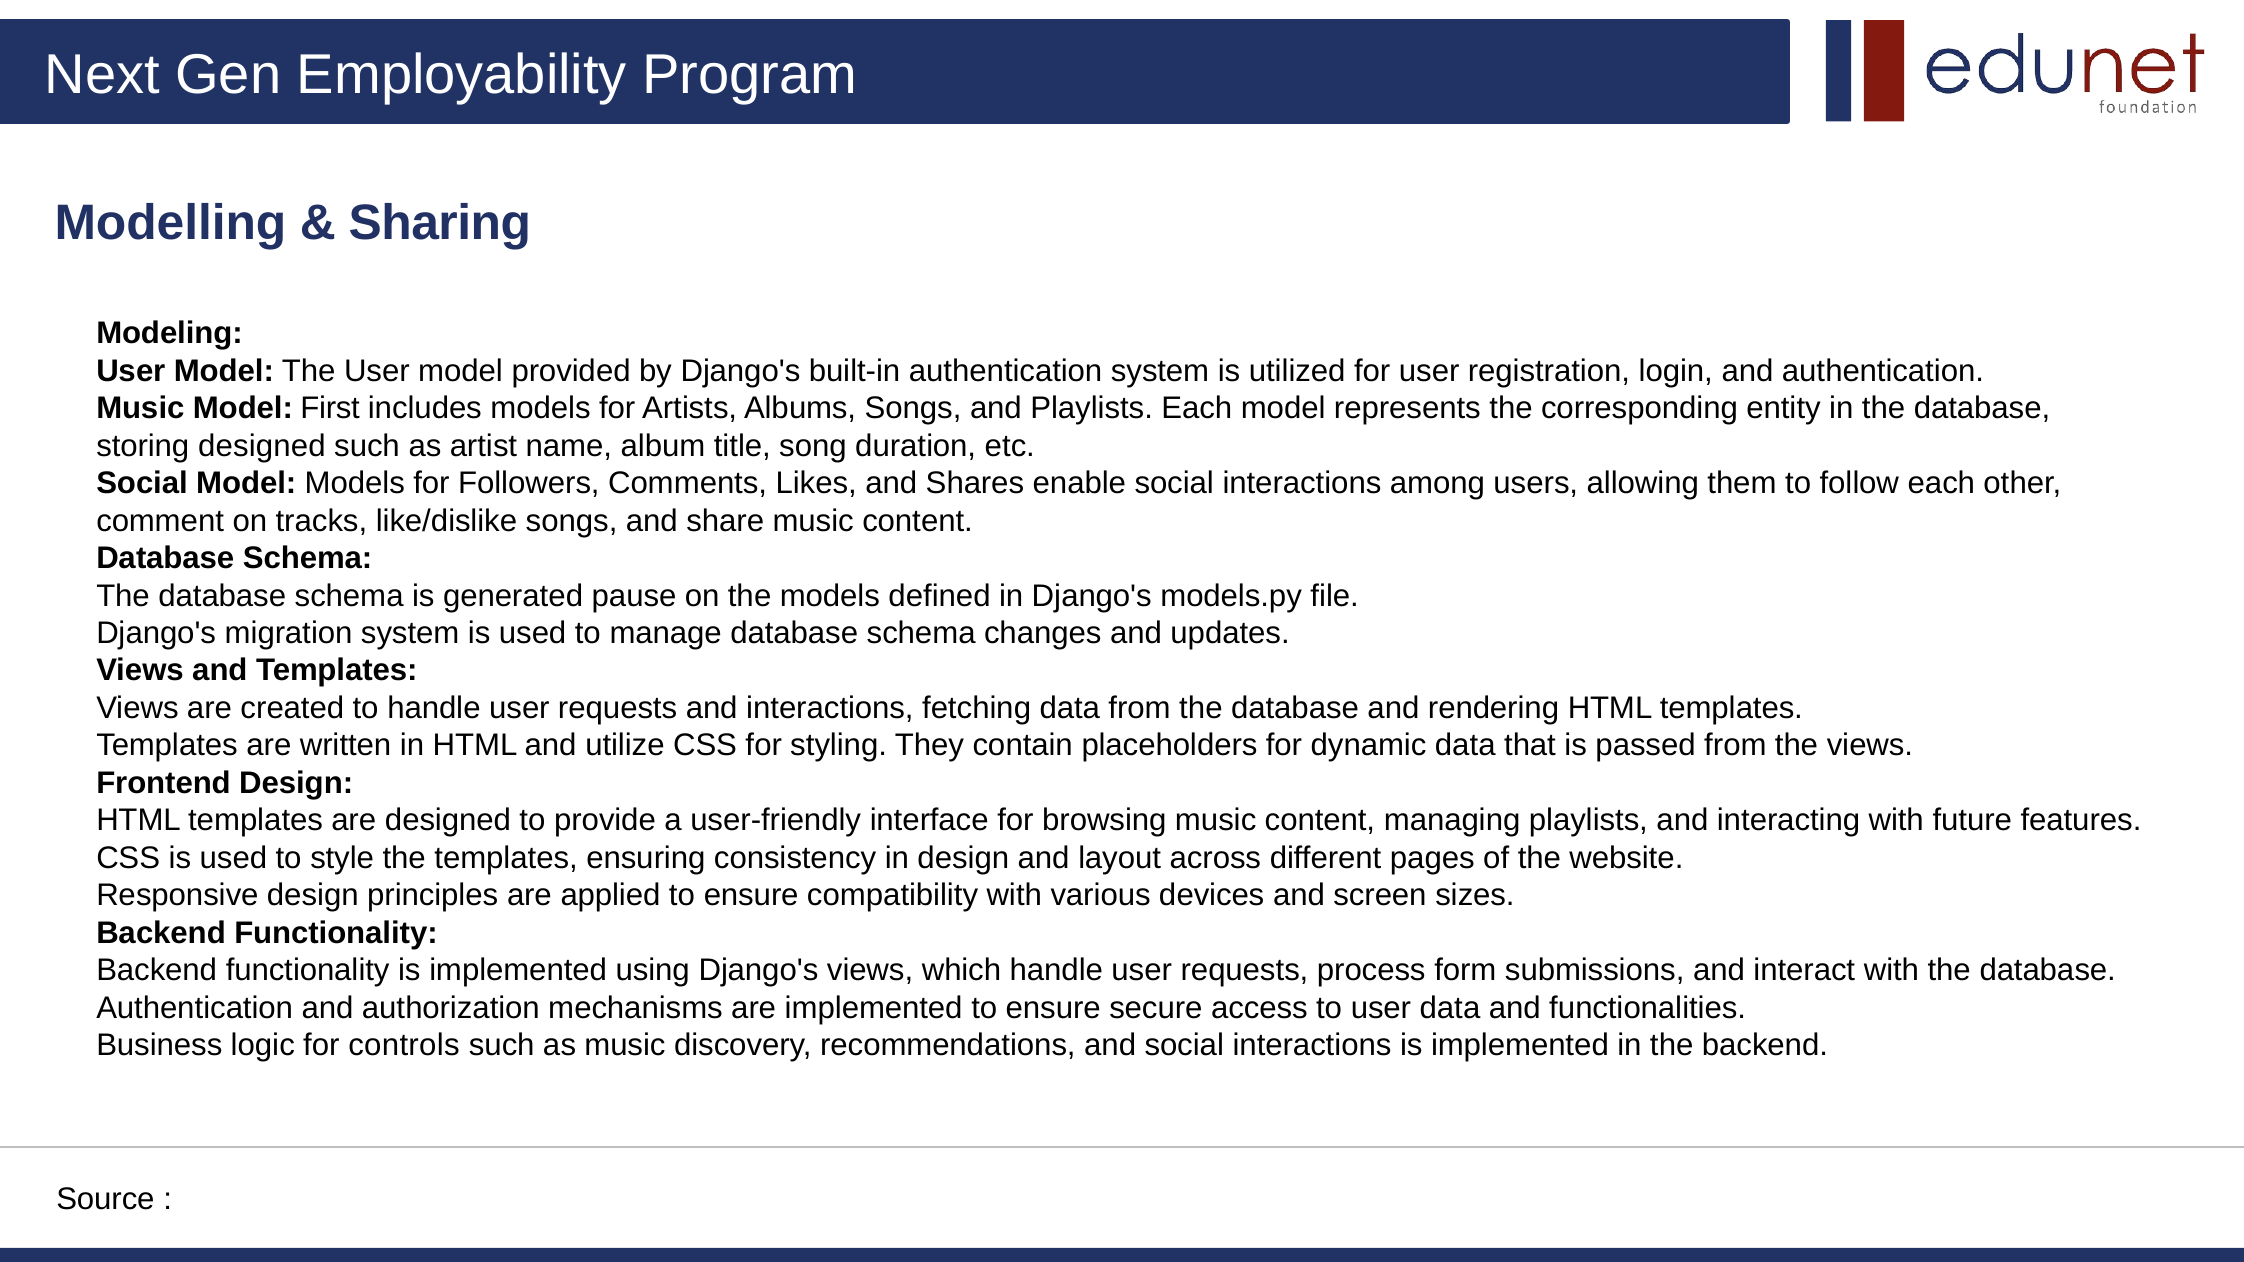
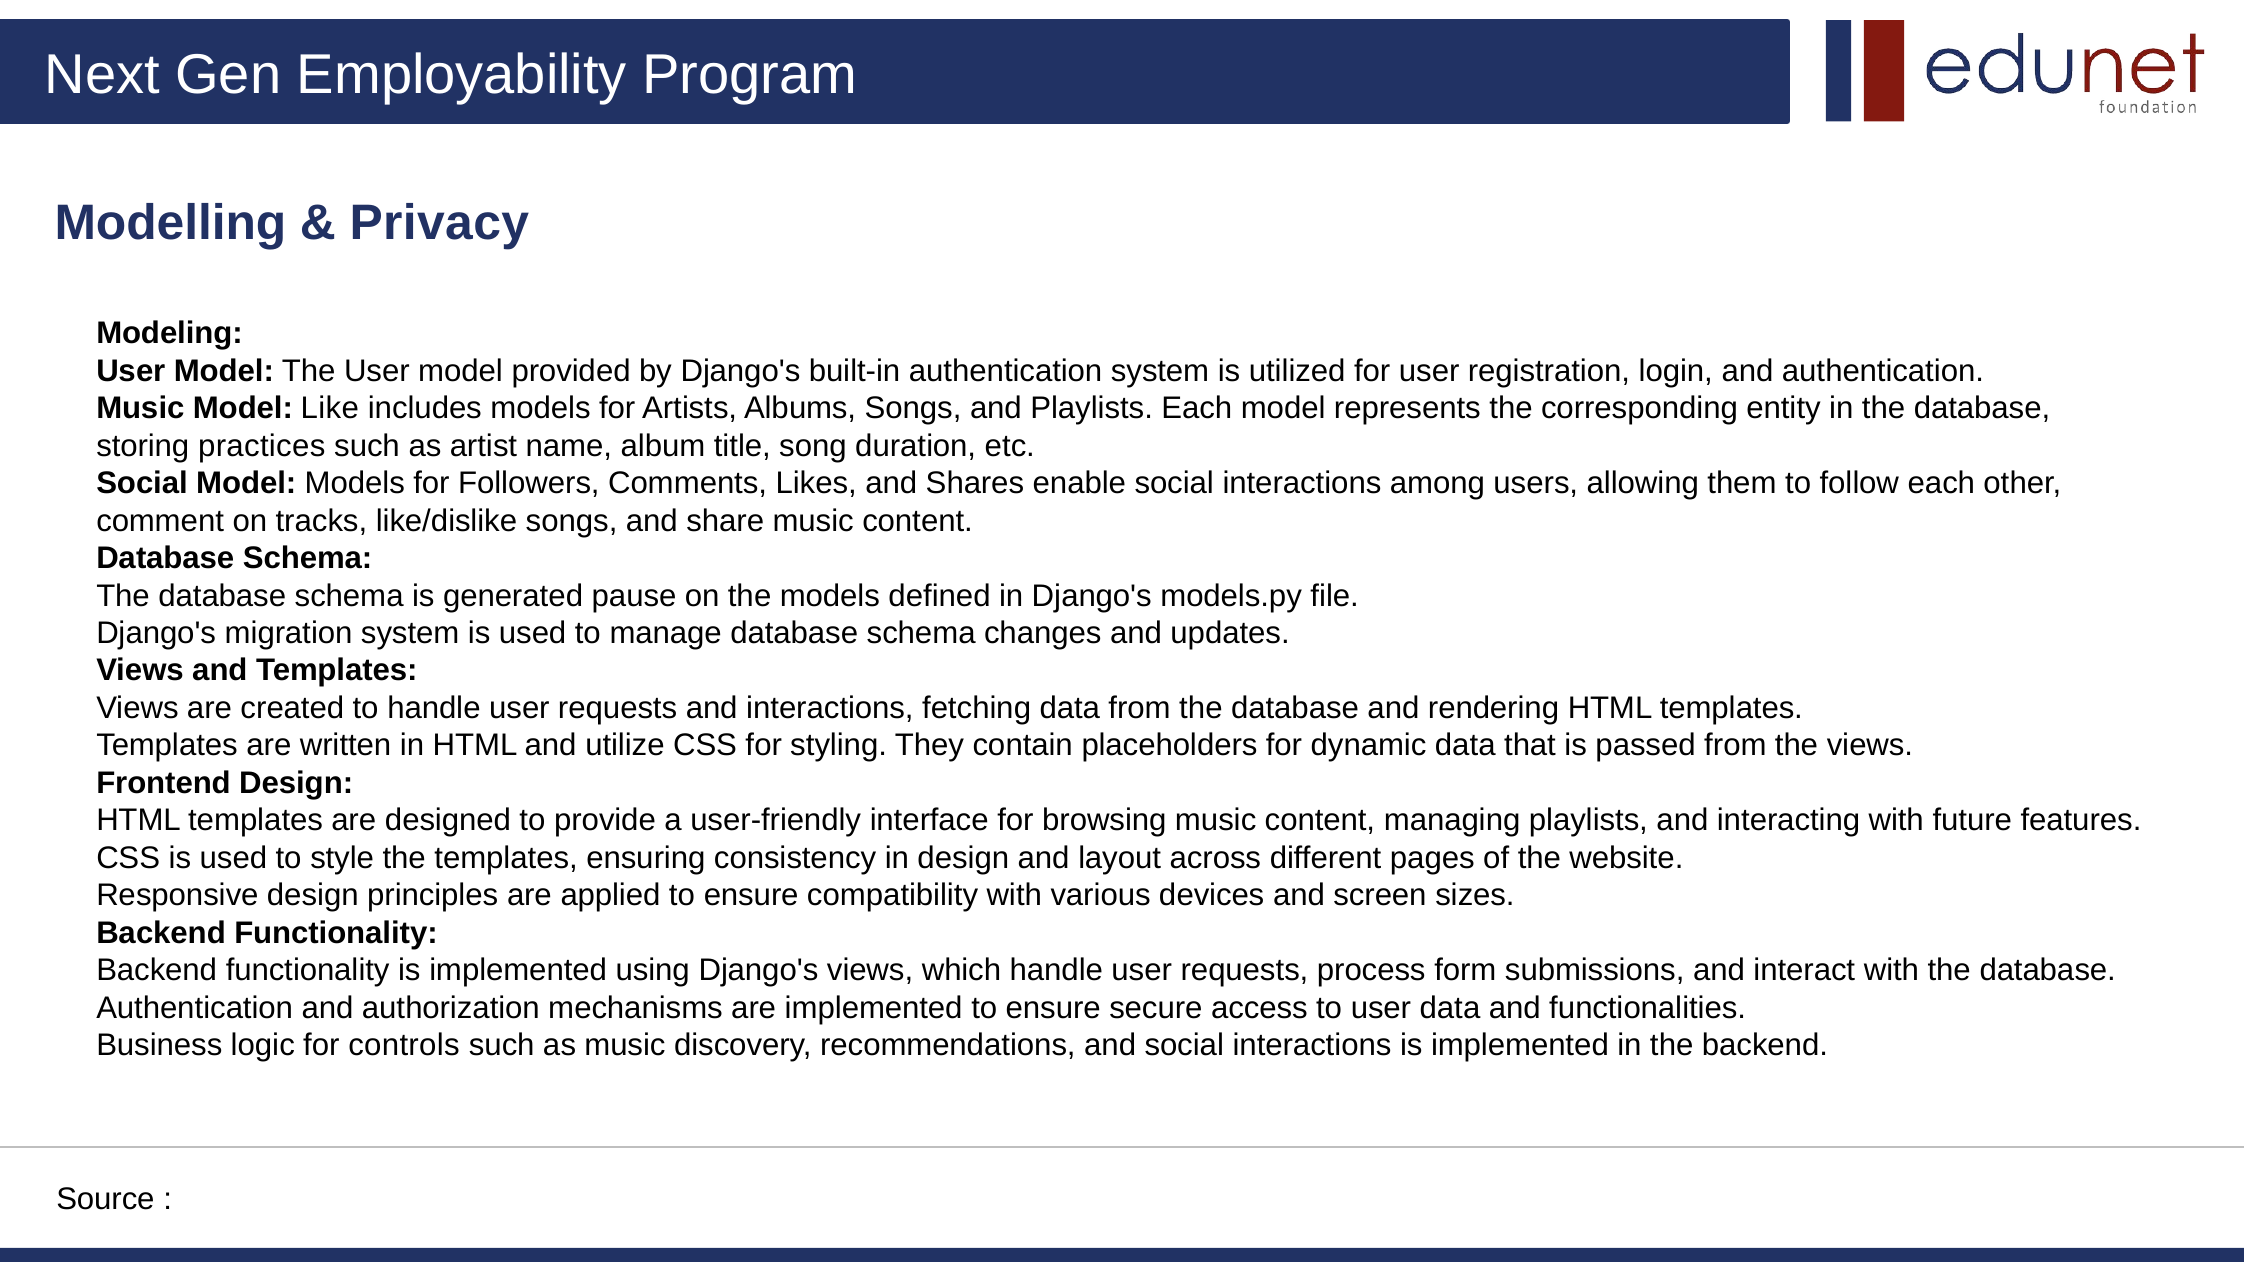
Sharing: Sharing -> Privacy
First: First -> Like
storing designed: designed -> practices
